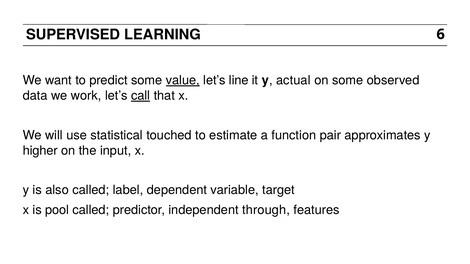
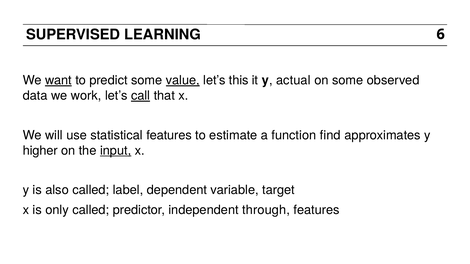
want underline: none -> present
line: line -> this
statistical touched: touched -> features
pair: pair -> find
input underline: none -> present
pool: pool -> only
